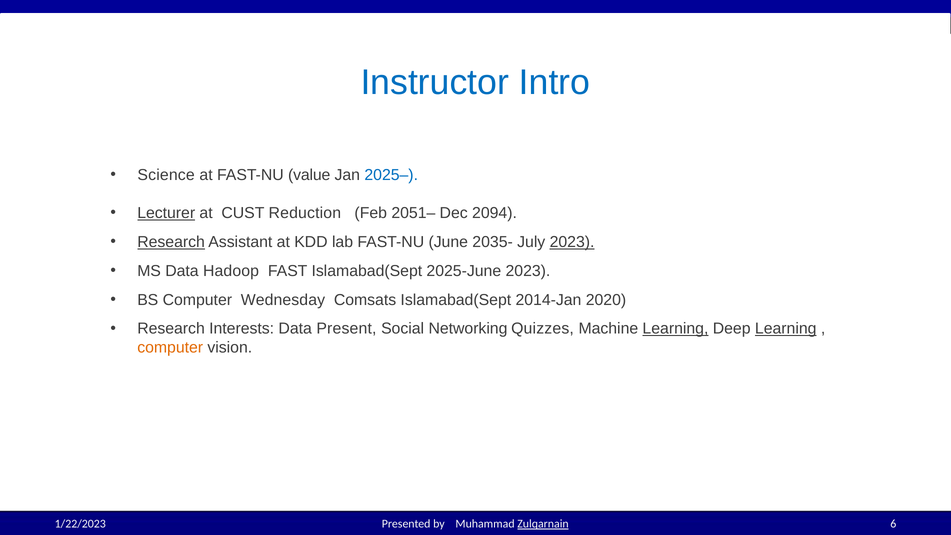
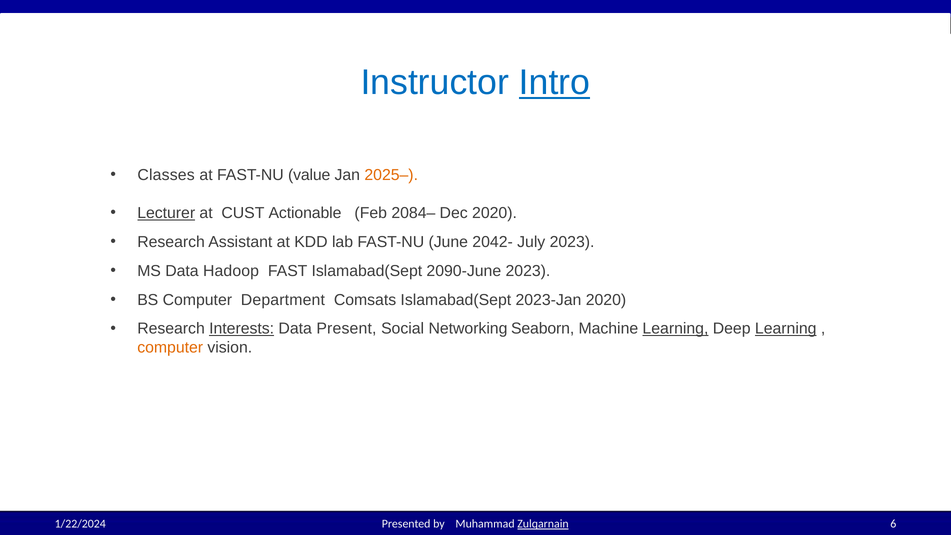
Intro underline: none -> present
Science: Science -> Classes
2025– colour: blue -> orange
Reduction: Reduction -> Actionable
2051–: 2051– -> 2084–
Dec 2094: 2094 -> 2020
Research at (171, 242) underline: present -> none
2035-: 2035- -> 2042-
2023 at (572, 242) underline: present -> none
2025-June: 2025-June -> 2090-June
Wednesday: Wednesday -> Department
2014-Jan: 2014-Jan -> 2023-Jan
Interests underline: none -> present
Quizzes: Quizzes -> Seaborn
1/22/2023: 1/22/2023 -> 1/22/2024
